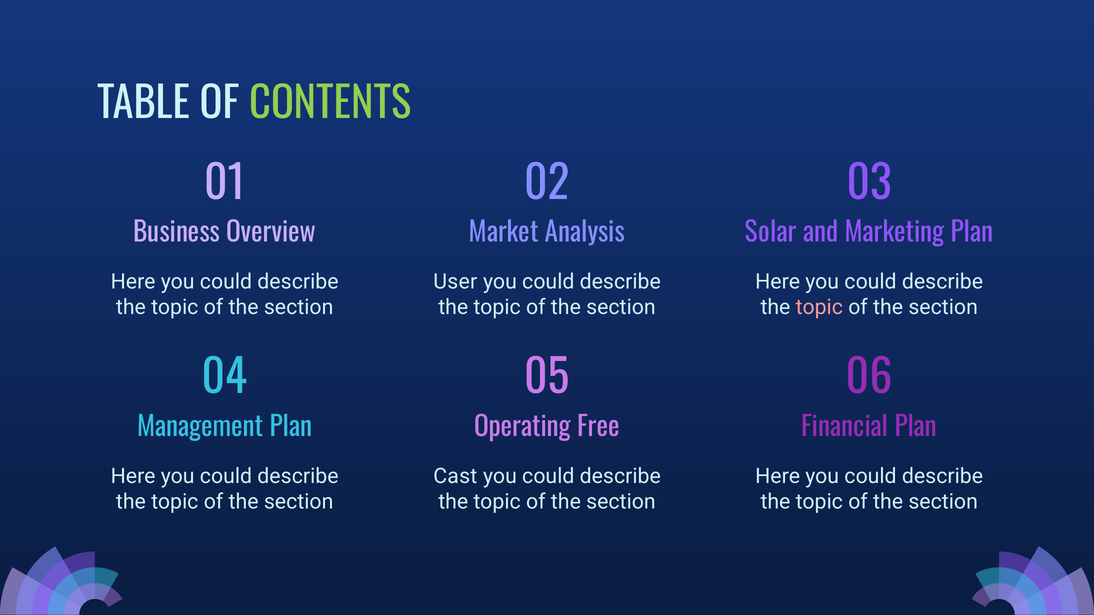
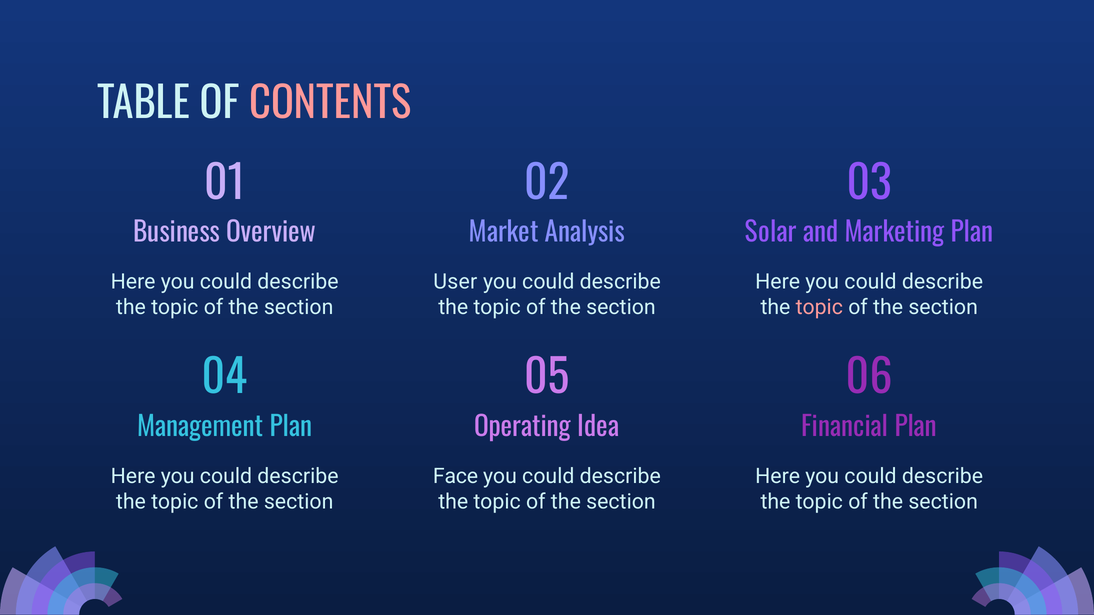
CONTENTS colour: light green -> pink
Free: Free -> Idea
Cast: Cast -> Face
